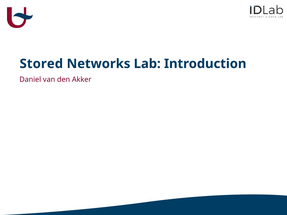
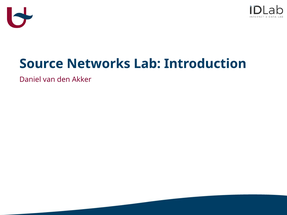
Stored: Stored -> Source
